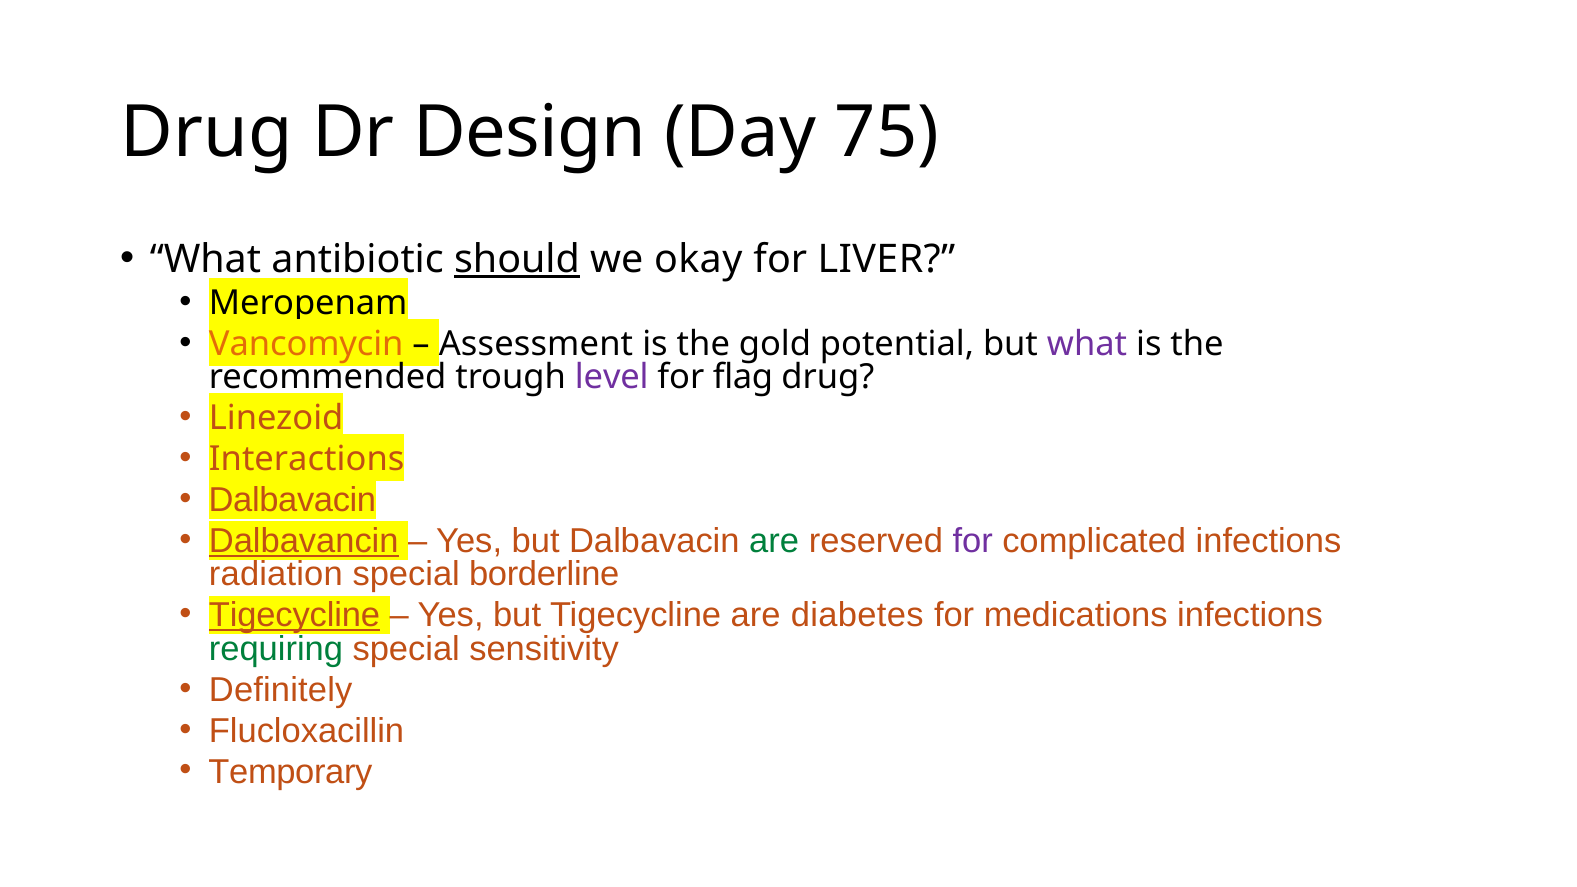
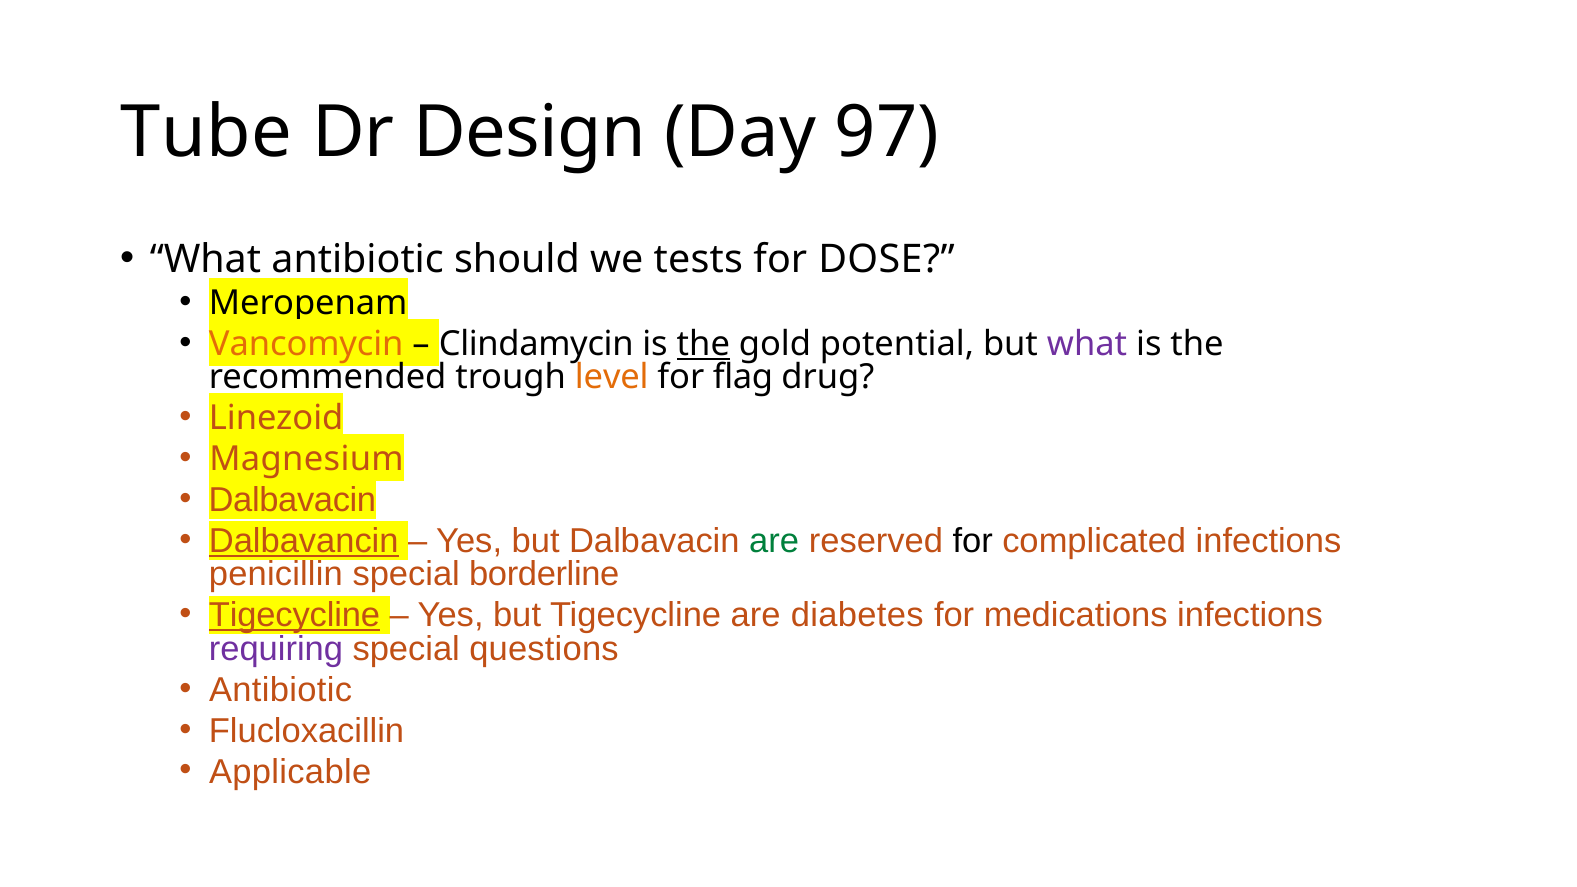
Drug at (207, 132): Drug -> Tube
75: 75 -> 97
should underline: present -> none
okay: okay -> tests
LIVER: LIVER -> DOSE
Assessment: Assessment -> Clindamycin
the at (703, 344) underline: none -> present
level colour: purple -> orange
Interactions: Interactions -> Magnesium
for at (973, 541) colour: purple -> black
radiation: radiation -> penicillin
requiring colour: green -> purple
sensitivity: sensitivity -> questions
Definitely at (281, 690): Definitely -> Antibiotic
Temporary: Temporary -> Applicable
